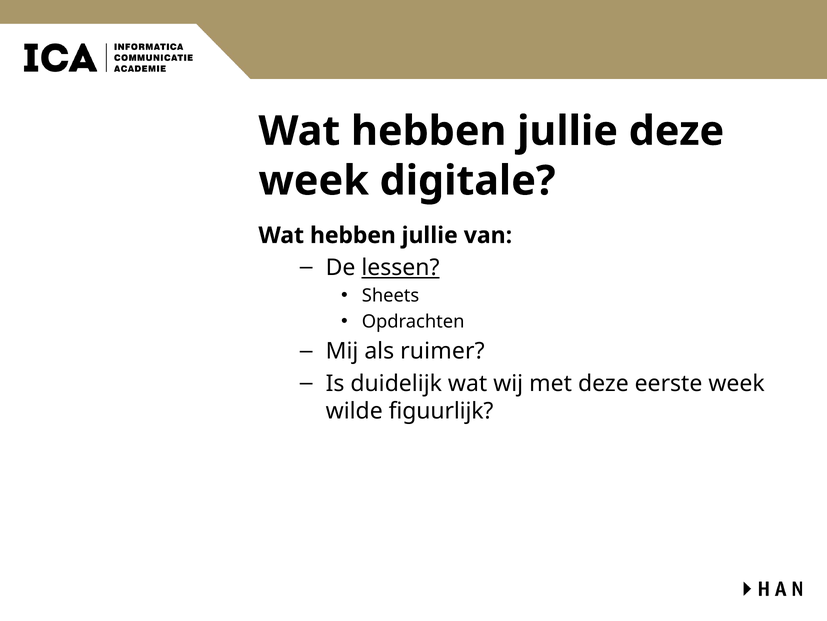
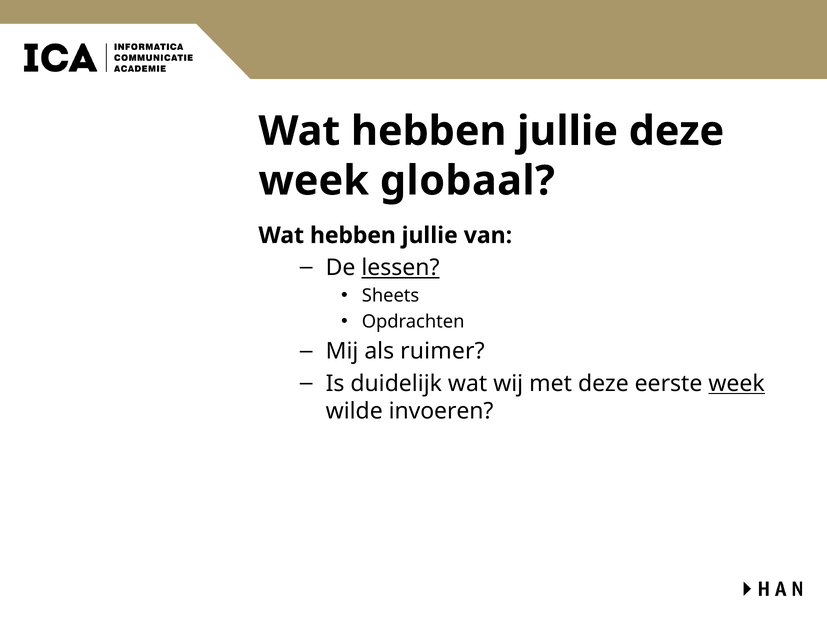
digitale: digitale -> globaal
week at (737, 383) underline: none -> present
figuurlijk: figuurlijk -> invoeren
